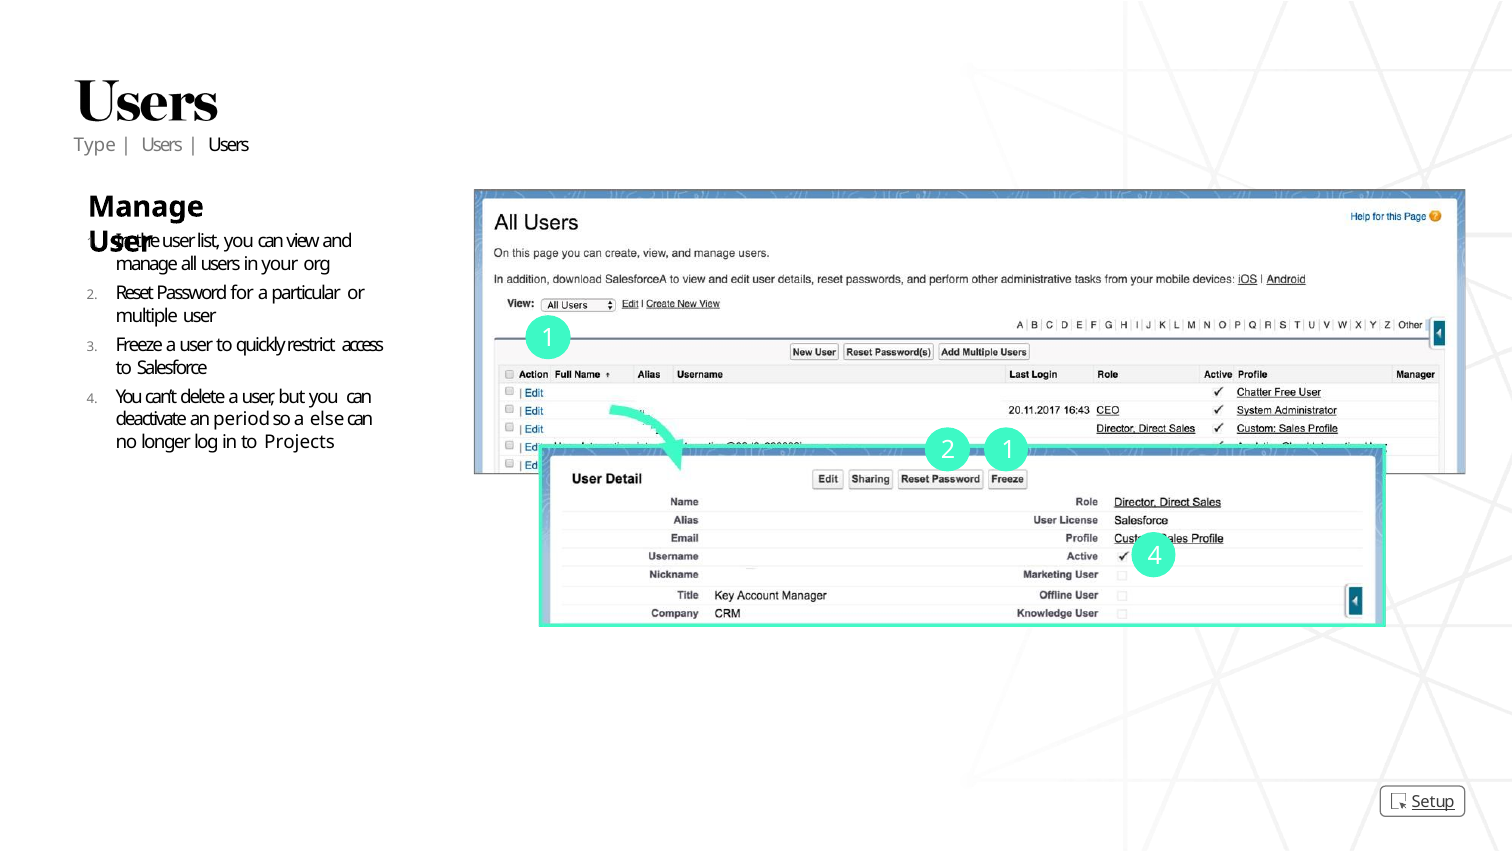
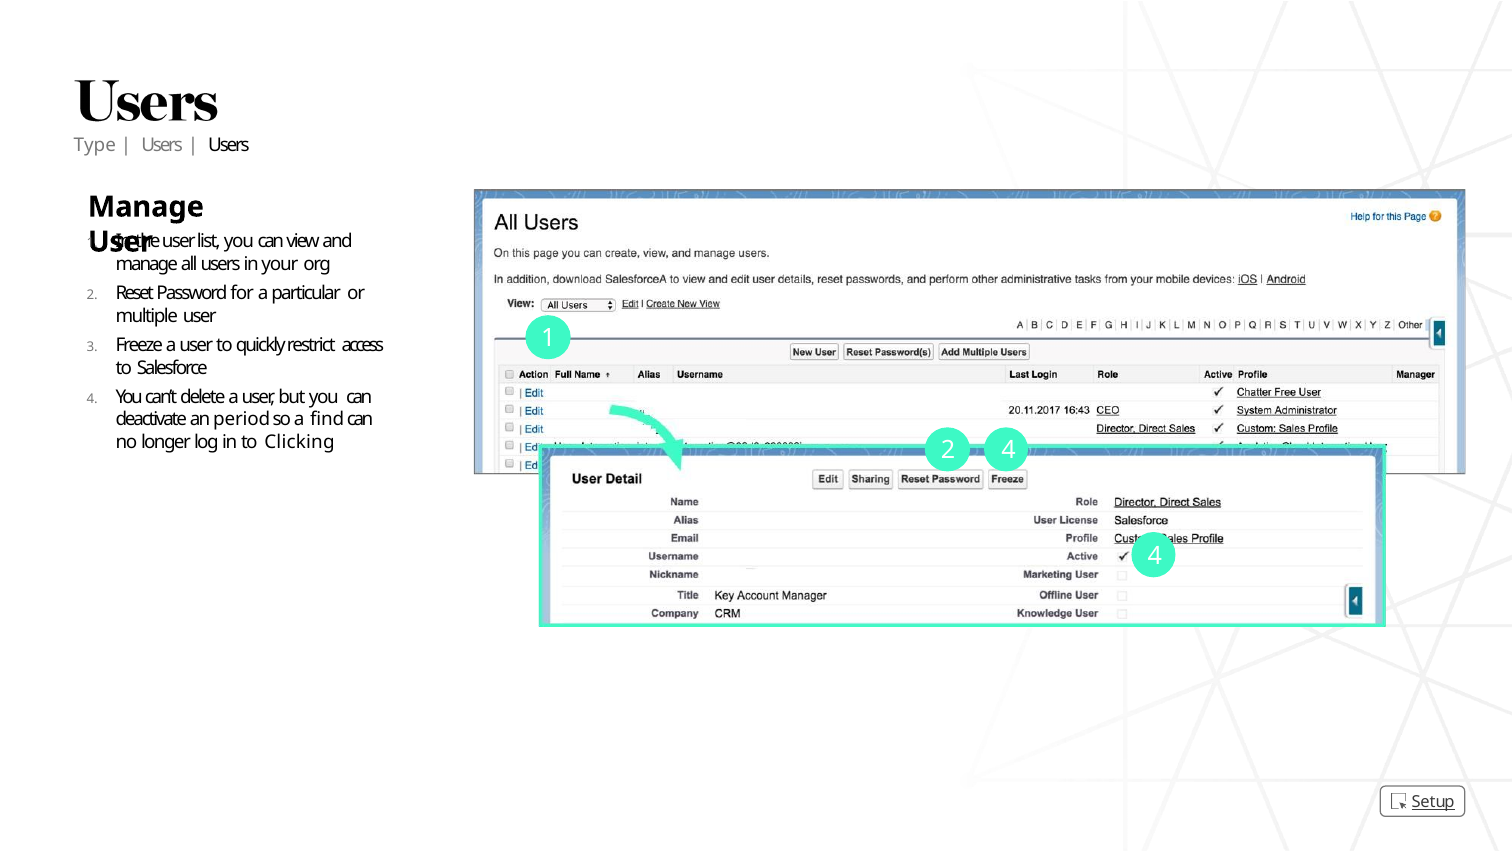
else: else -> find
Projects: Projects -> Clicking
2 1: 1 -> 4
